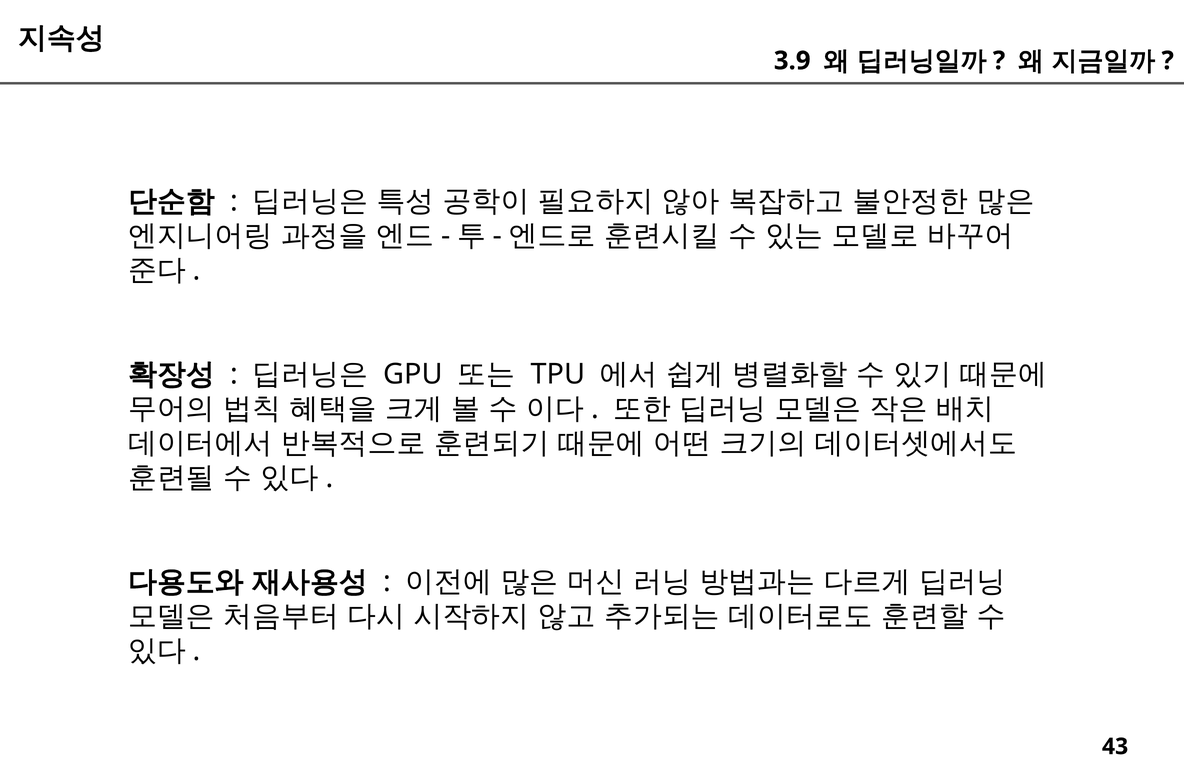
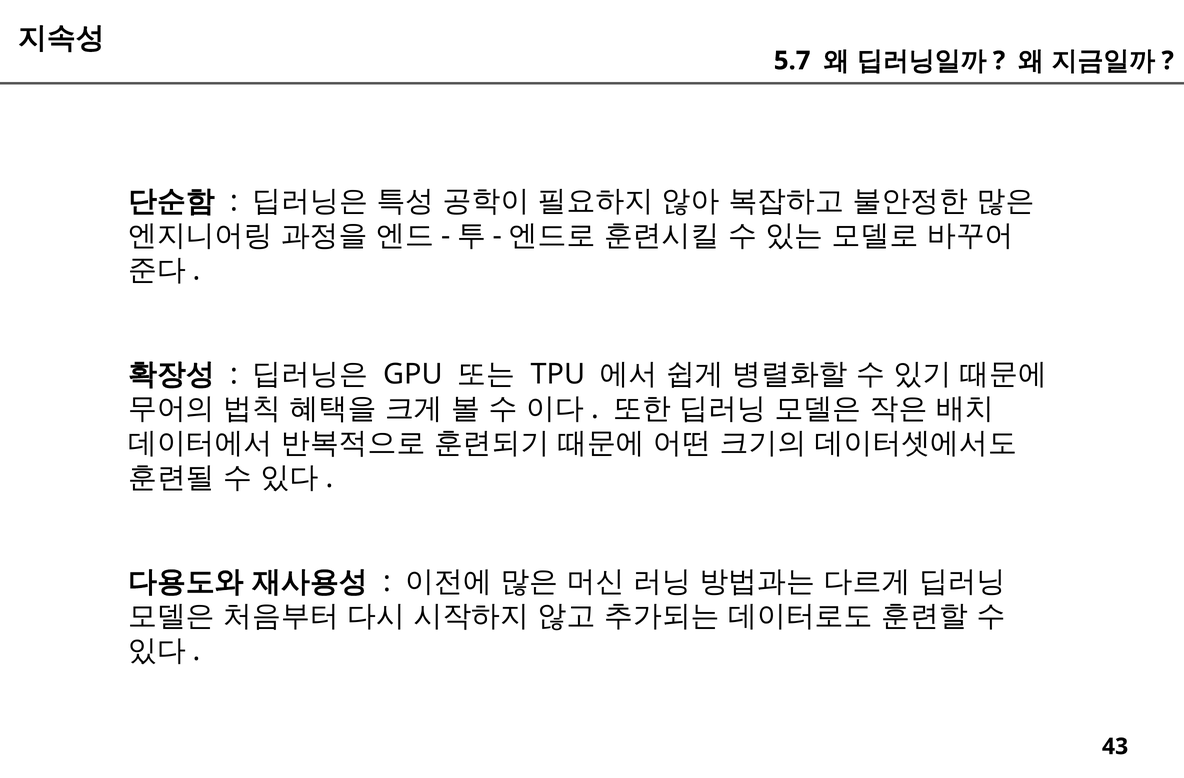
3.9: 3.9 -> 5.7
